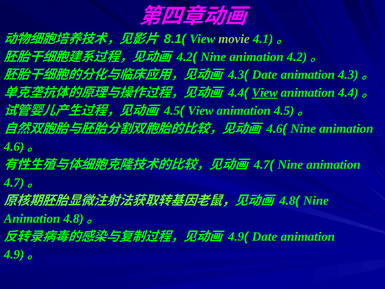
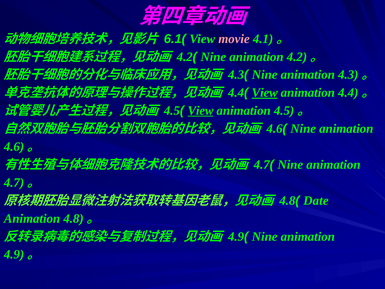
8.1(: 8.1( -> 6.1(
movie colour: light green -> pink
4.3( Date: Date -> Nine
View at (201, 111) underline: none -> present
4.8( Nine: Nine -> Date
4.9( Date: Date -> Nine
